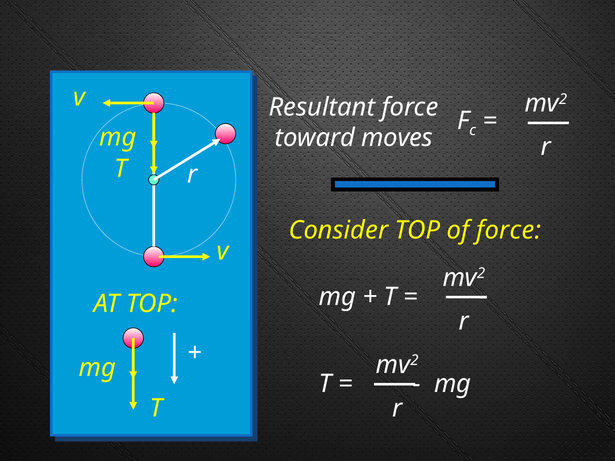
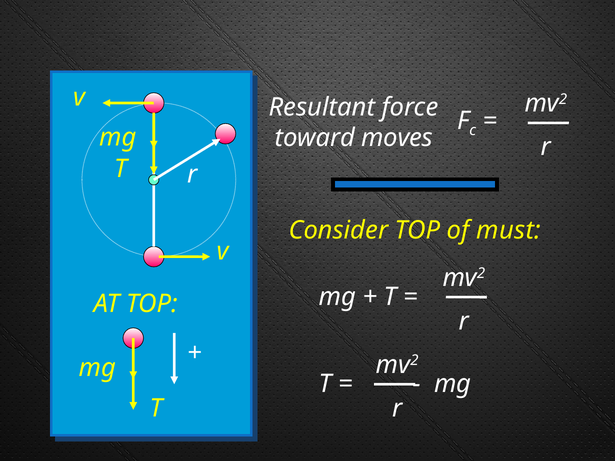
of force: force -> must
